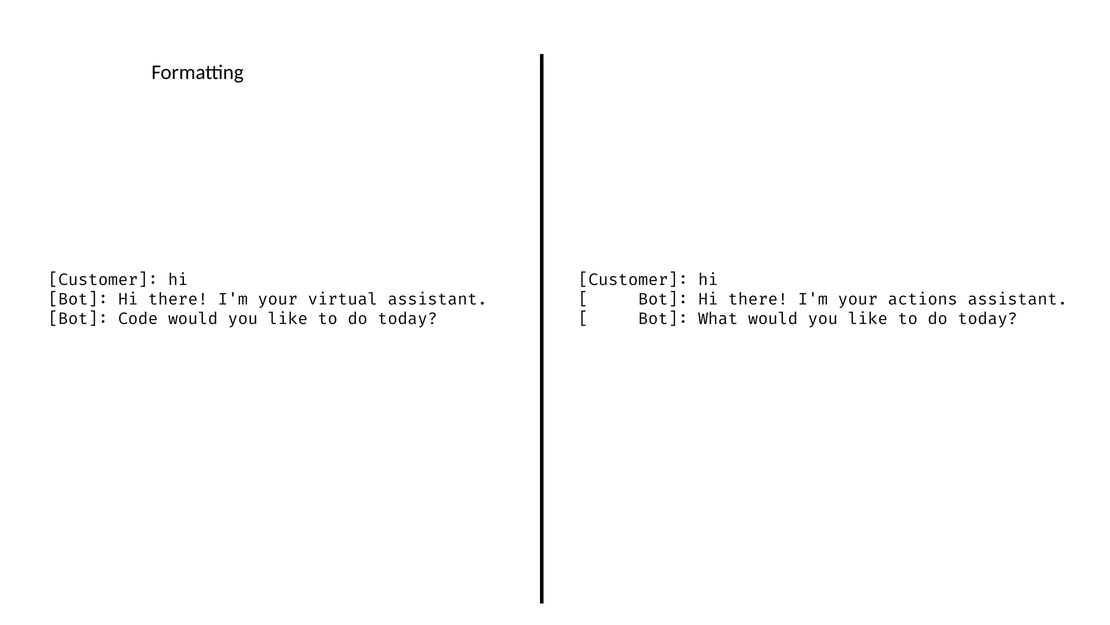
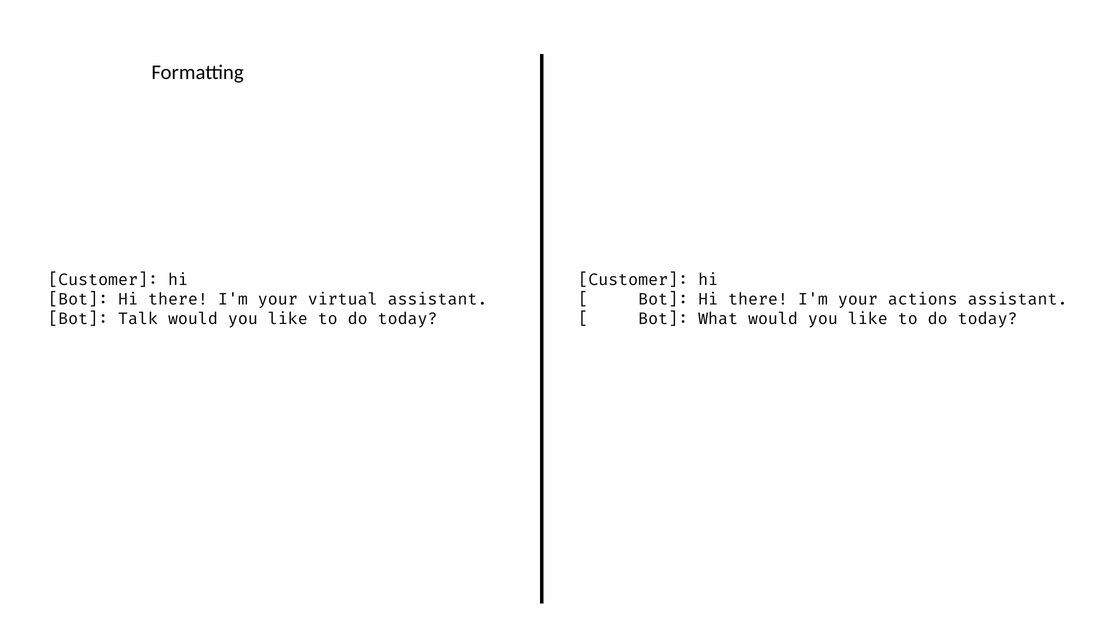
Code: Code -> Talk
